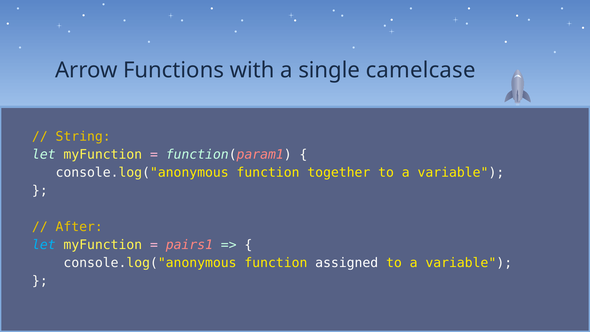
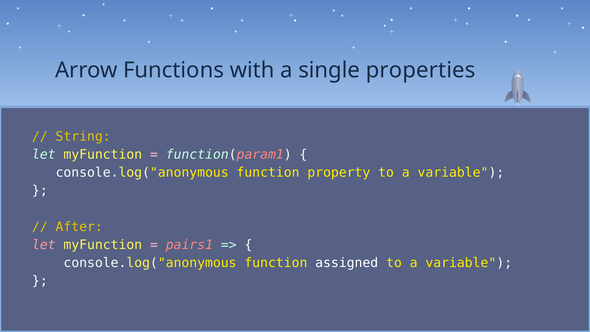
camelcase: camelcase -> properties
together: together -> property
let at (44, 245) colour: light blue -> pink
